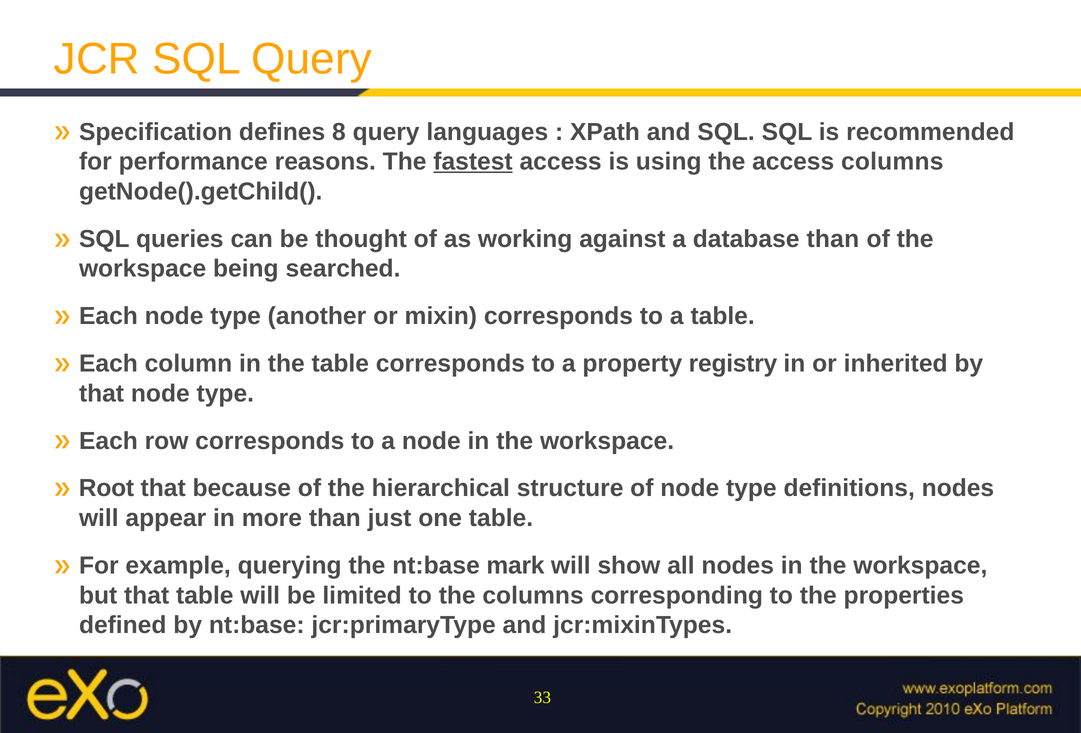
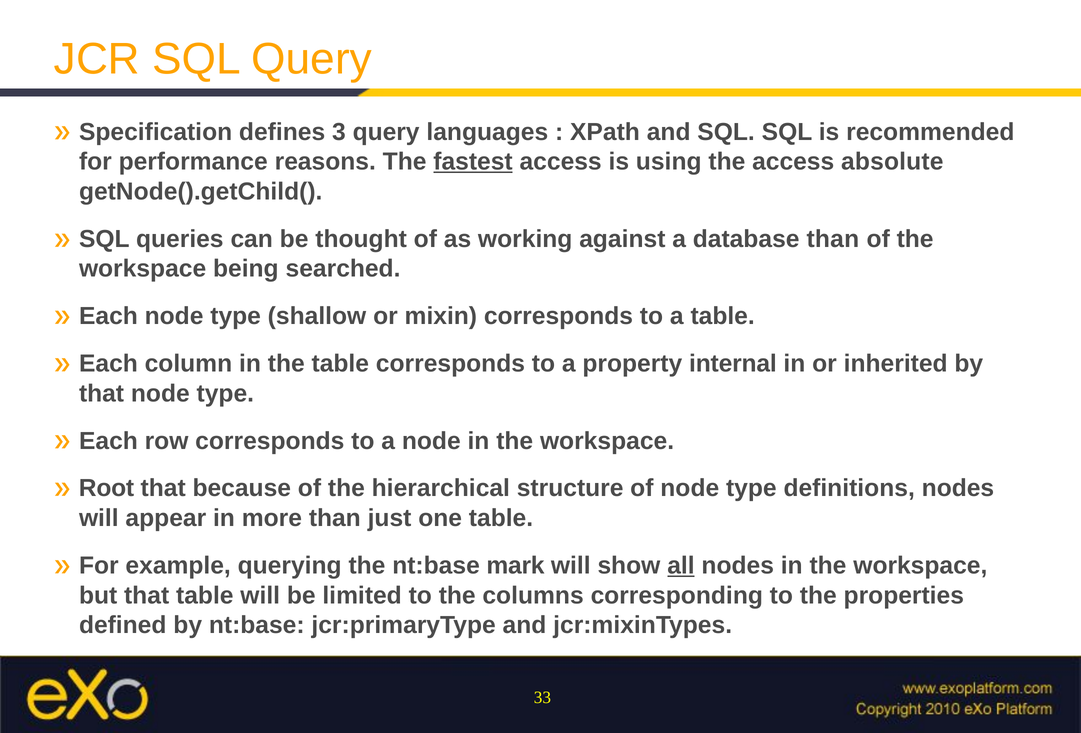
8: 8 -> 3
access columns: columns -> absolute
another: another -> shallow
registry: registry -> internal
all underline: none -> present
